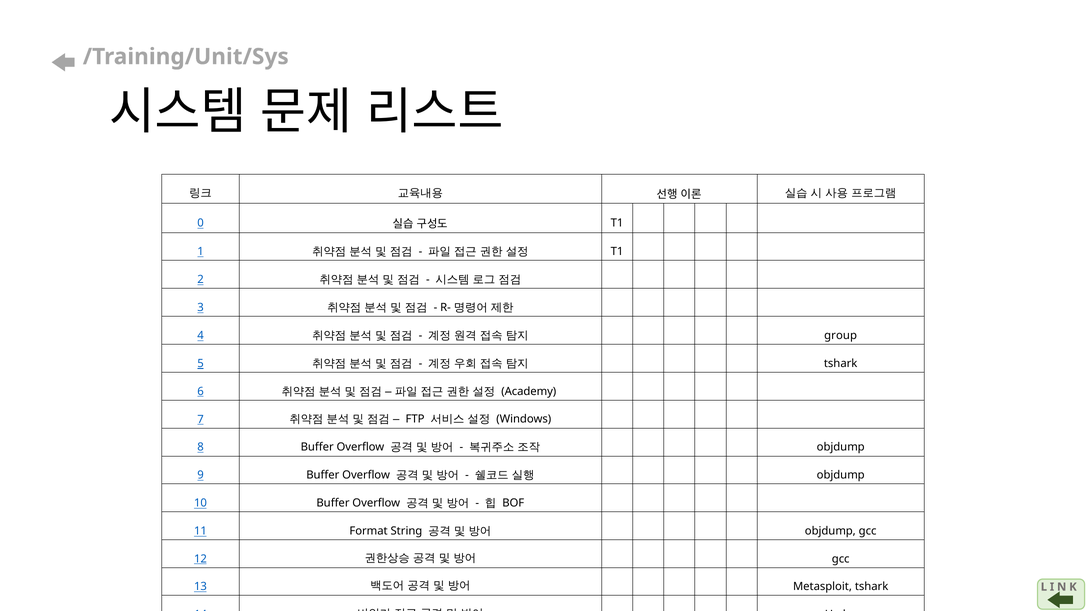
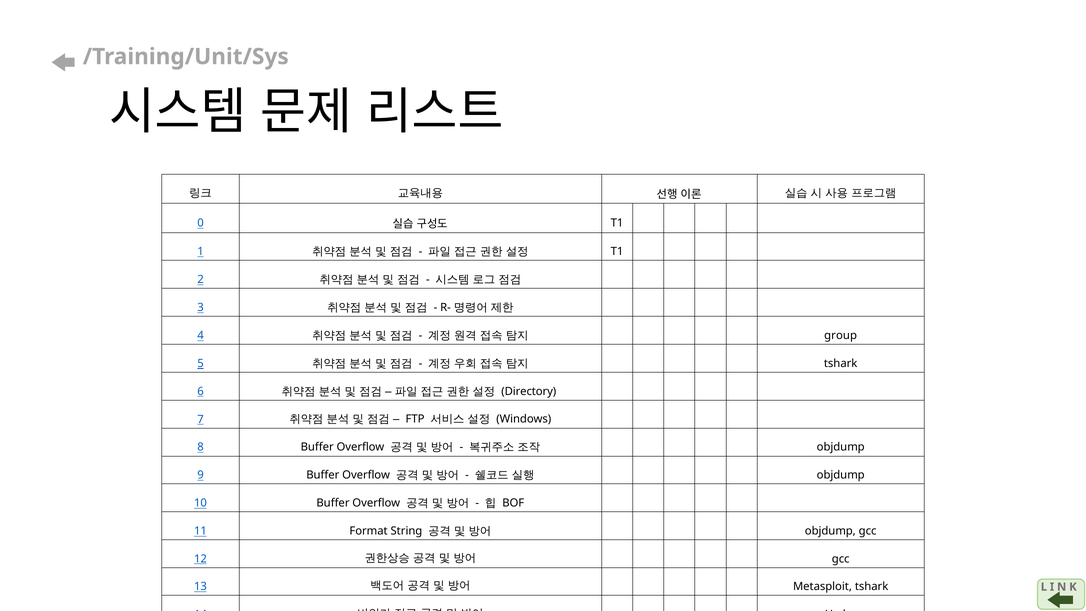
Academy: Academy -> Directory
